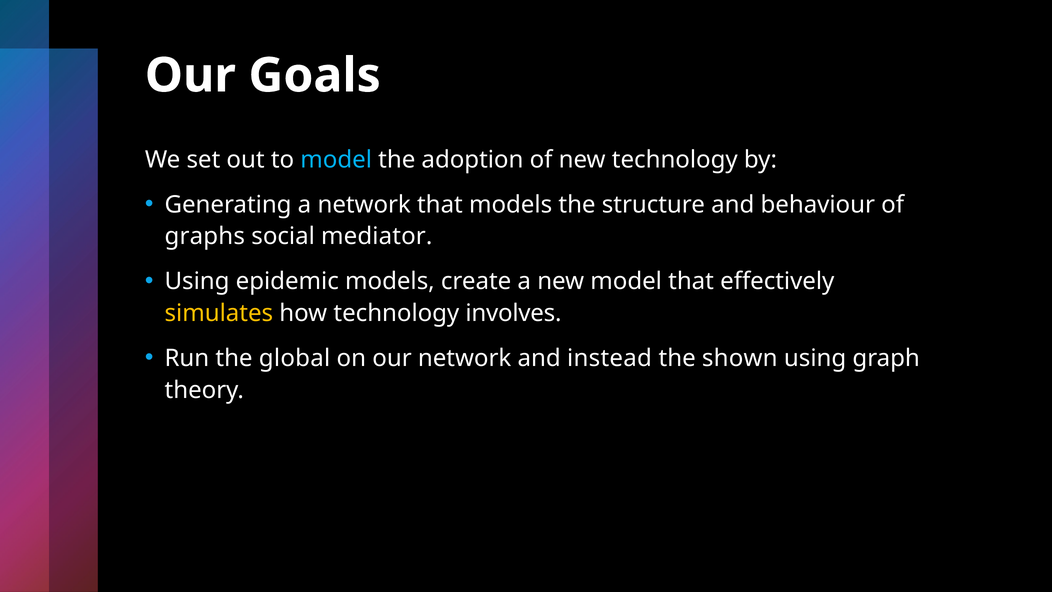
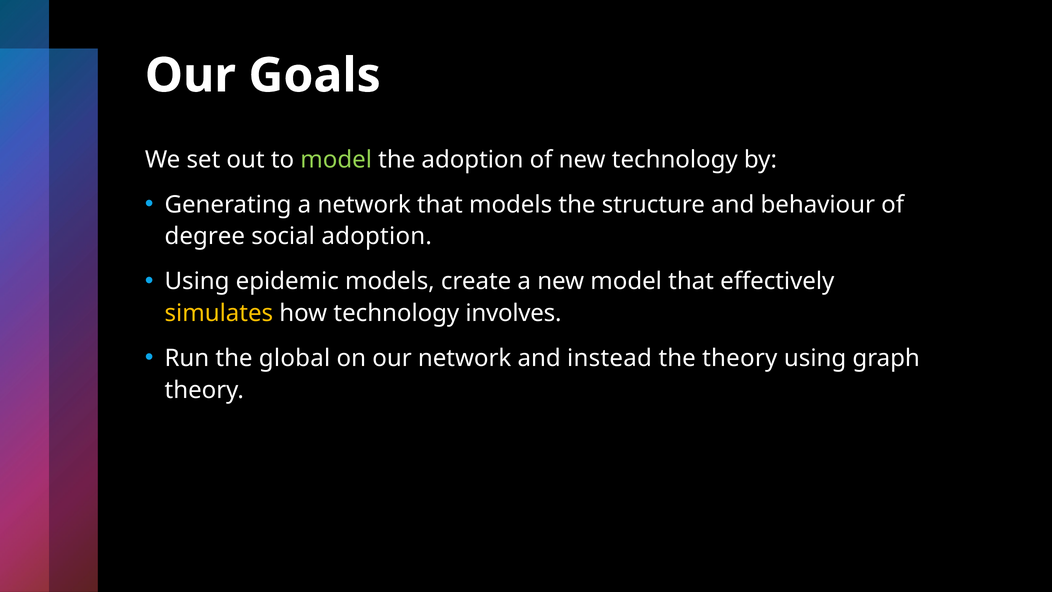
model at (336, 160) colour: light blue -> light green
graphs: graphs -> degree
social mediator: mediator -> adoption
the shown: shown -> theory
